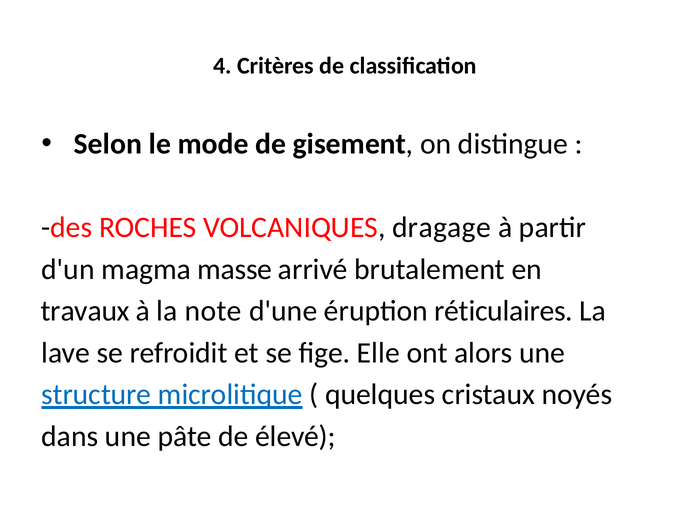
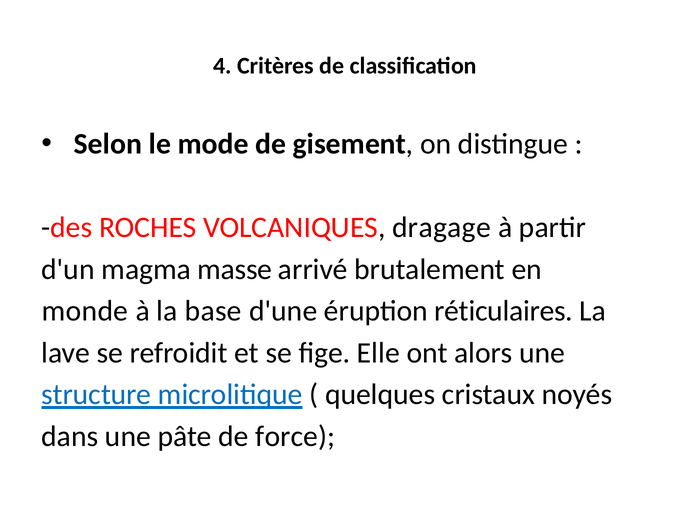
travaux: travaux -> monde
note: note -> base
élevé: élevé -> force
